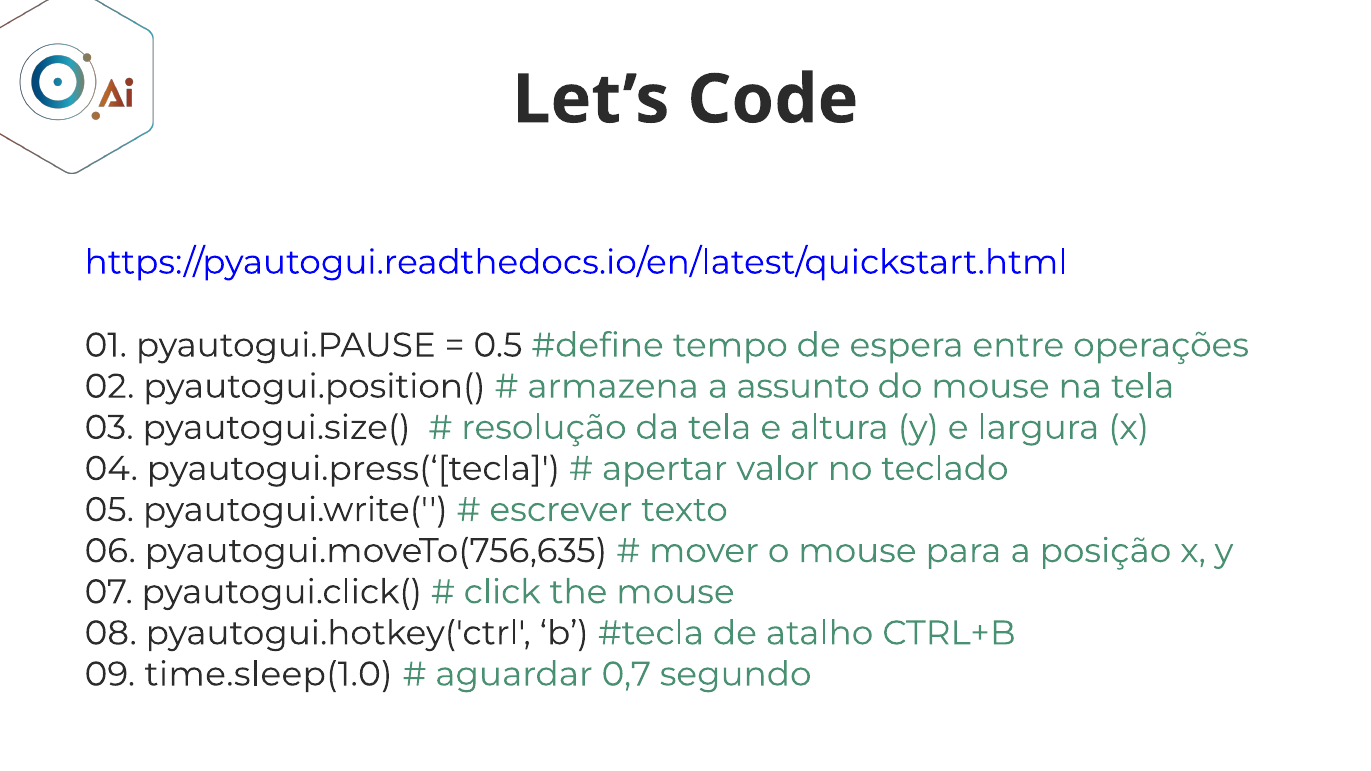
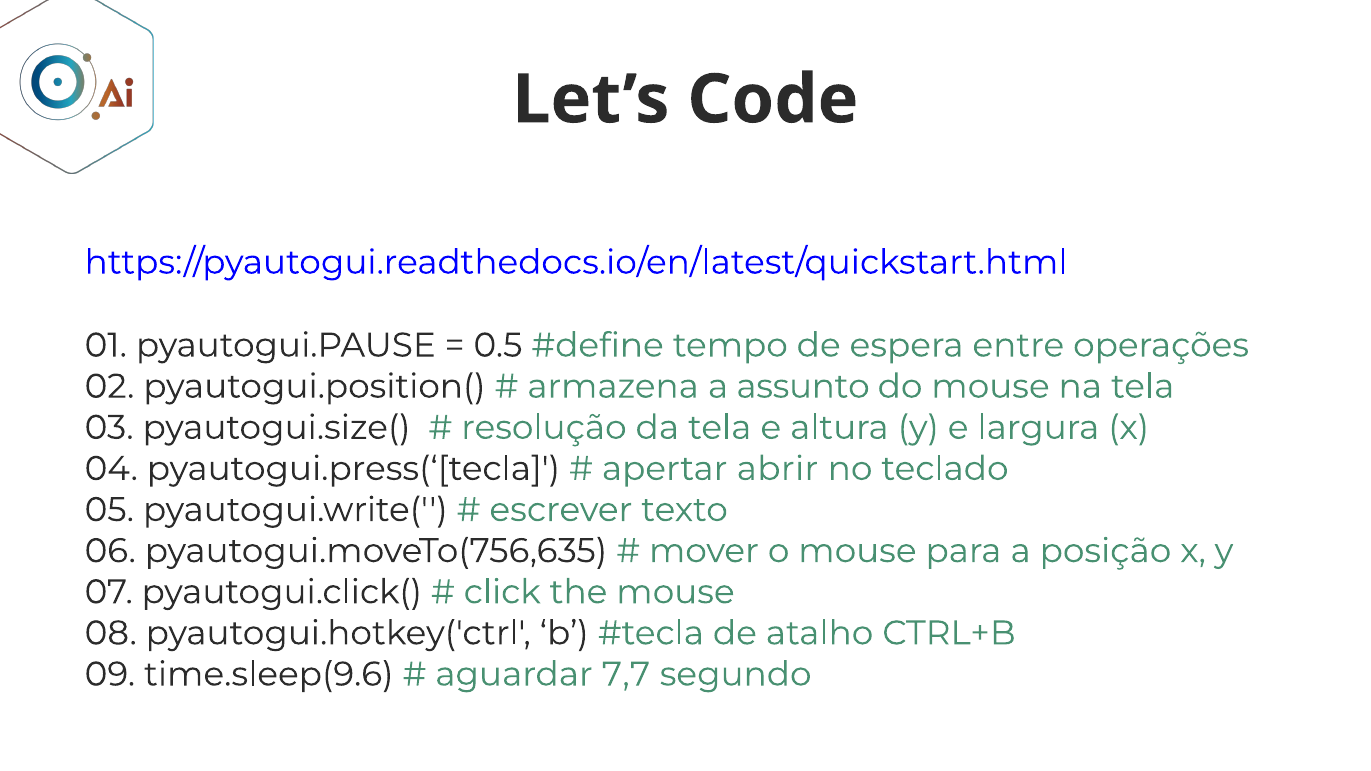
valor: valor -> abrir
time.sleep(1.0: time.sleep(1.0 -> time.sleep(9.6
0,7: 0,7 -> 7,7
